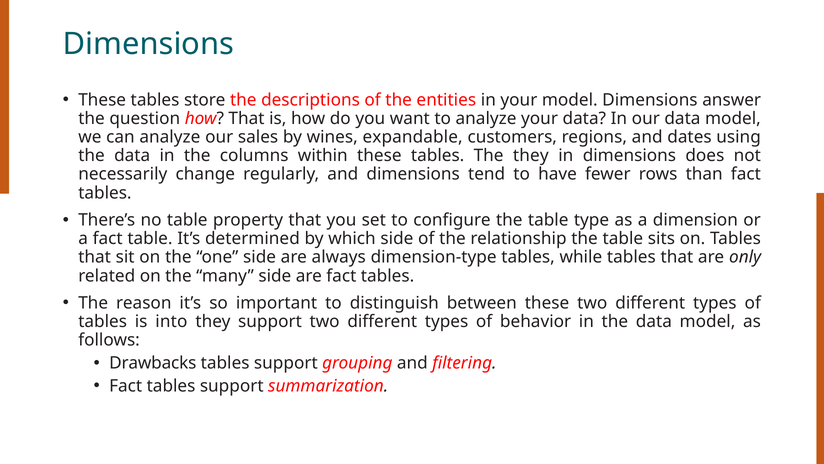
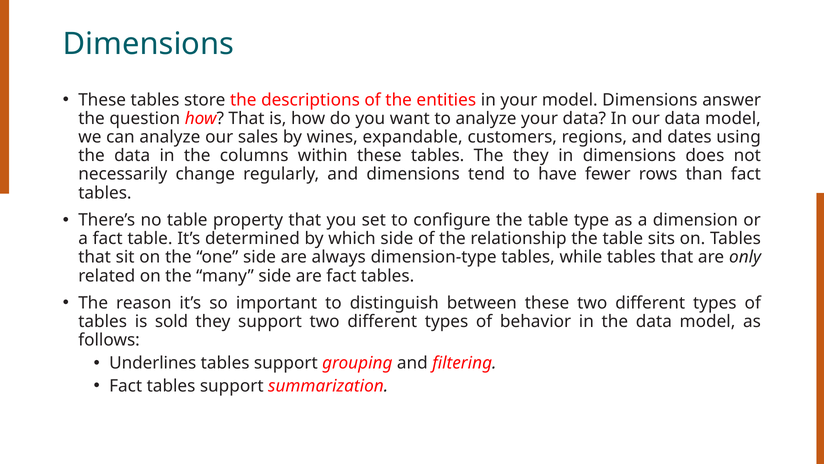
into: into -> sold
Drawbacks: Drawbacks -> Underlines
